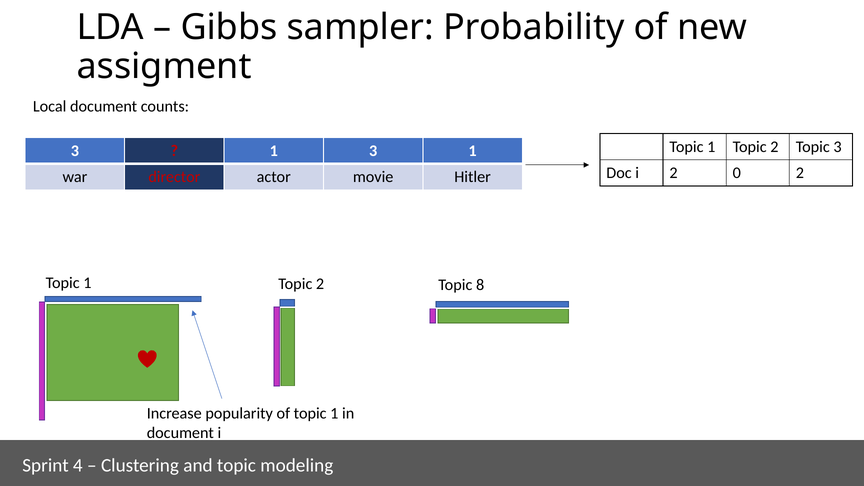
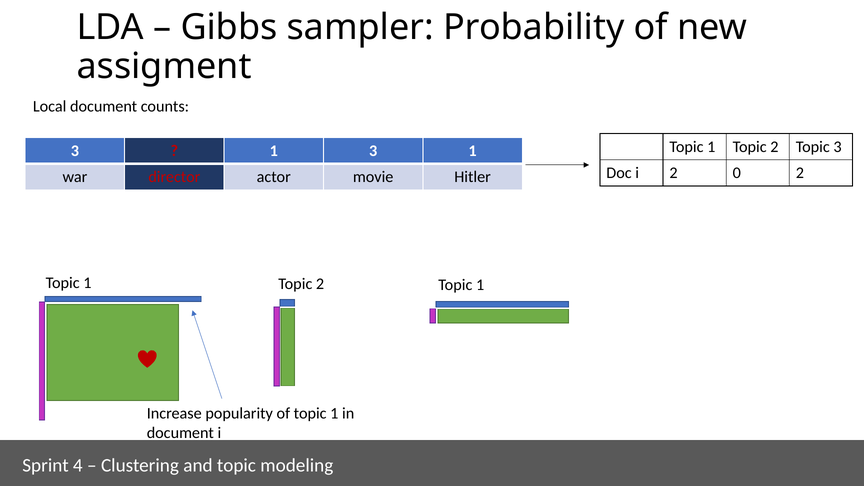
2 Topic 8: 8 -> 1
